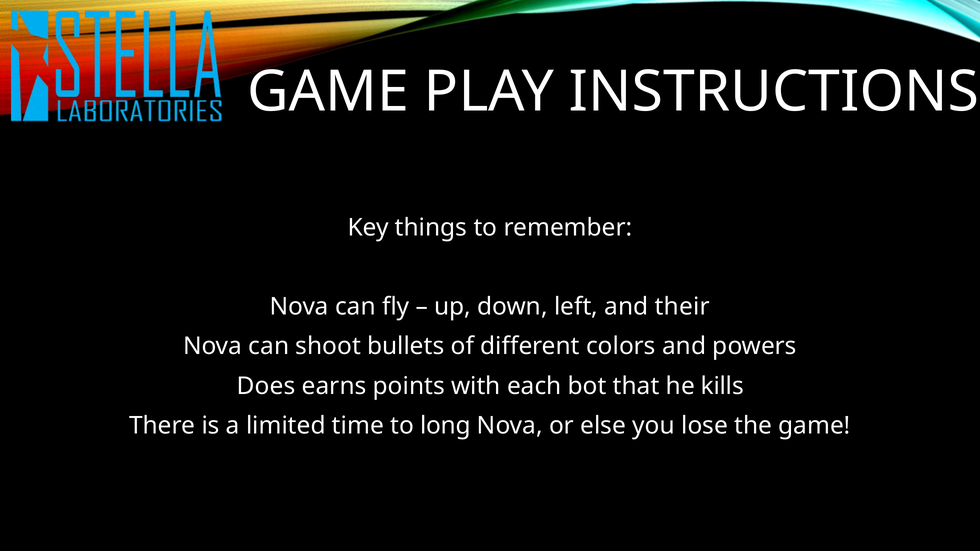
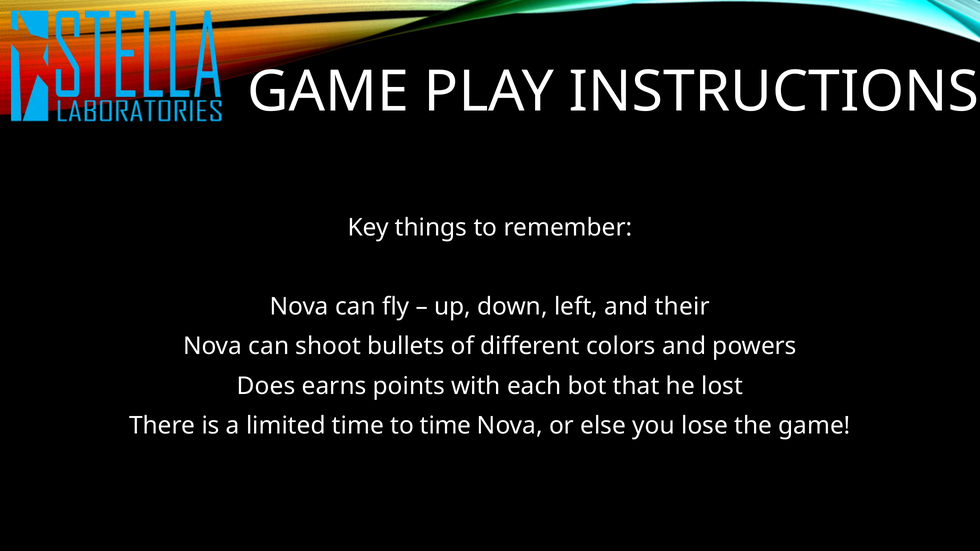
kills: kills -> lost
to long: long -> time
